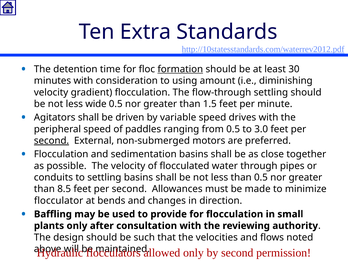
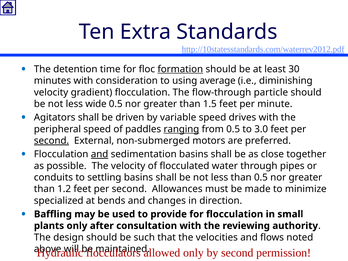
amount: amount -> average
flow‑through settling: settling -> particle
ranging underline: none -> present
and at (100, 154) underline: none -> present
8.5: 8.5 -> 1.2
flocculator: flocculator -> specialized
